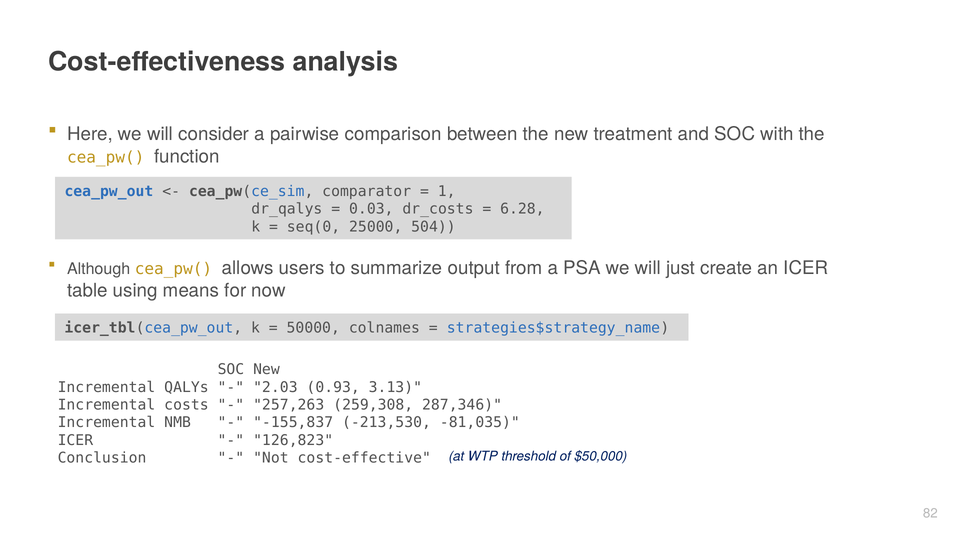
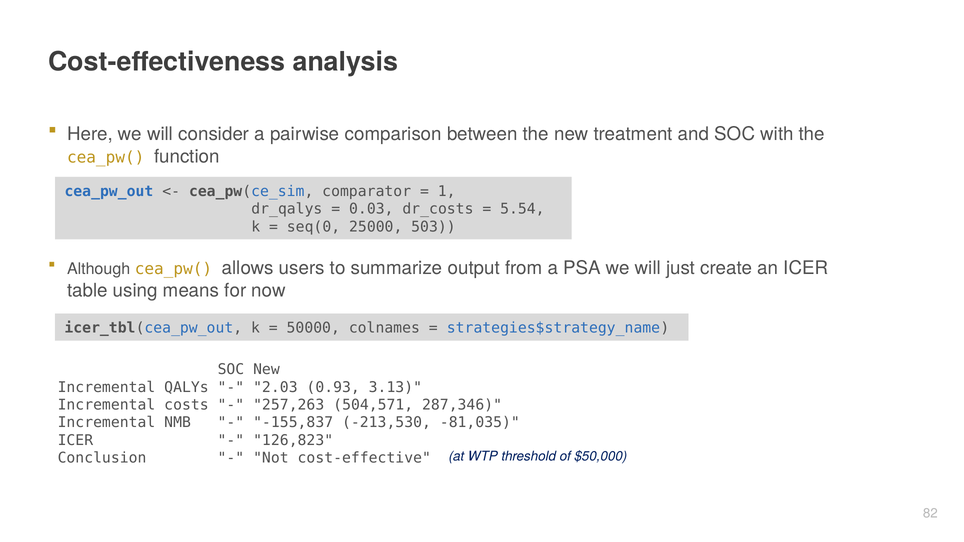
6.28: 6.28 -> 5.54
504: 504 -> 503
259,308: 259,308 -> 504,571
